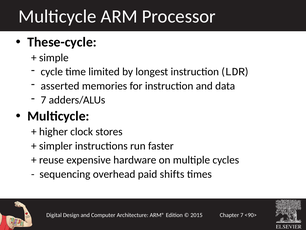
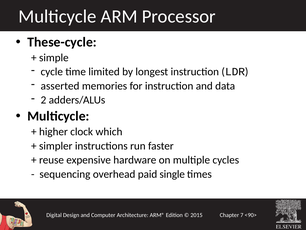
7 at (43, 100): 7 -> 2
stores: stores -> which
shifts: shifts -> single
